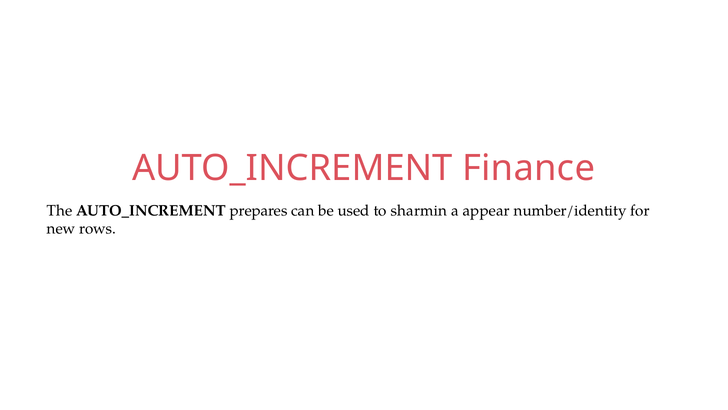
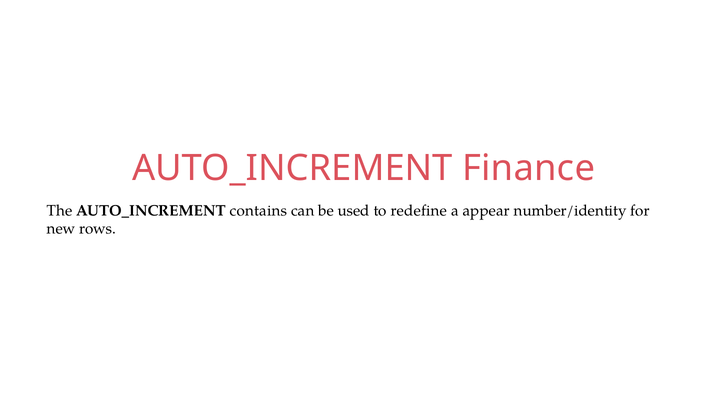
prepares: prepares -> contains
sharmin: sharmin -> redefine
